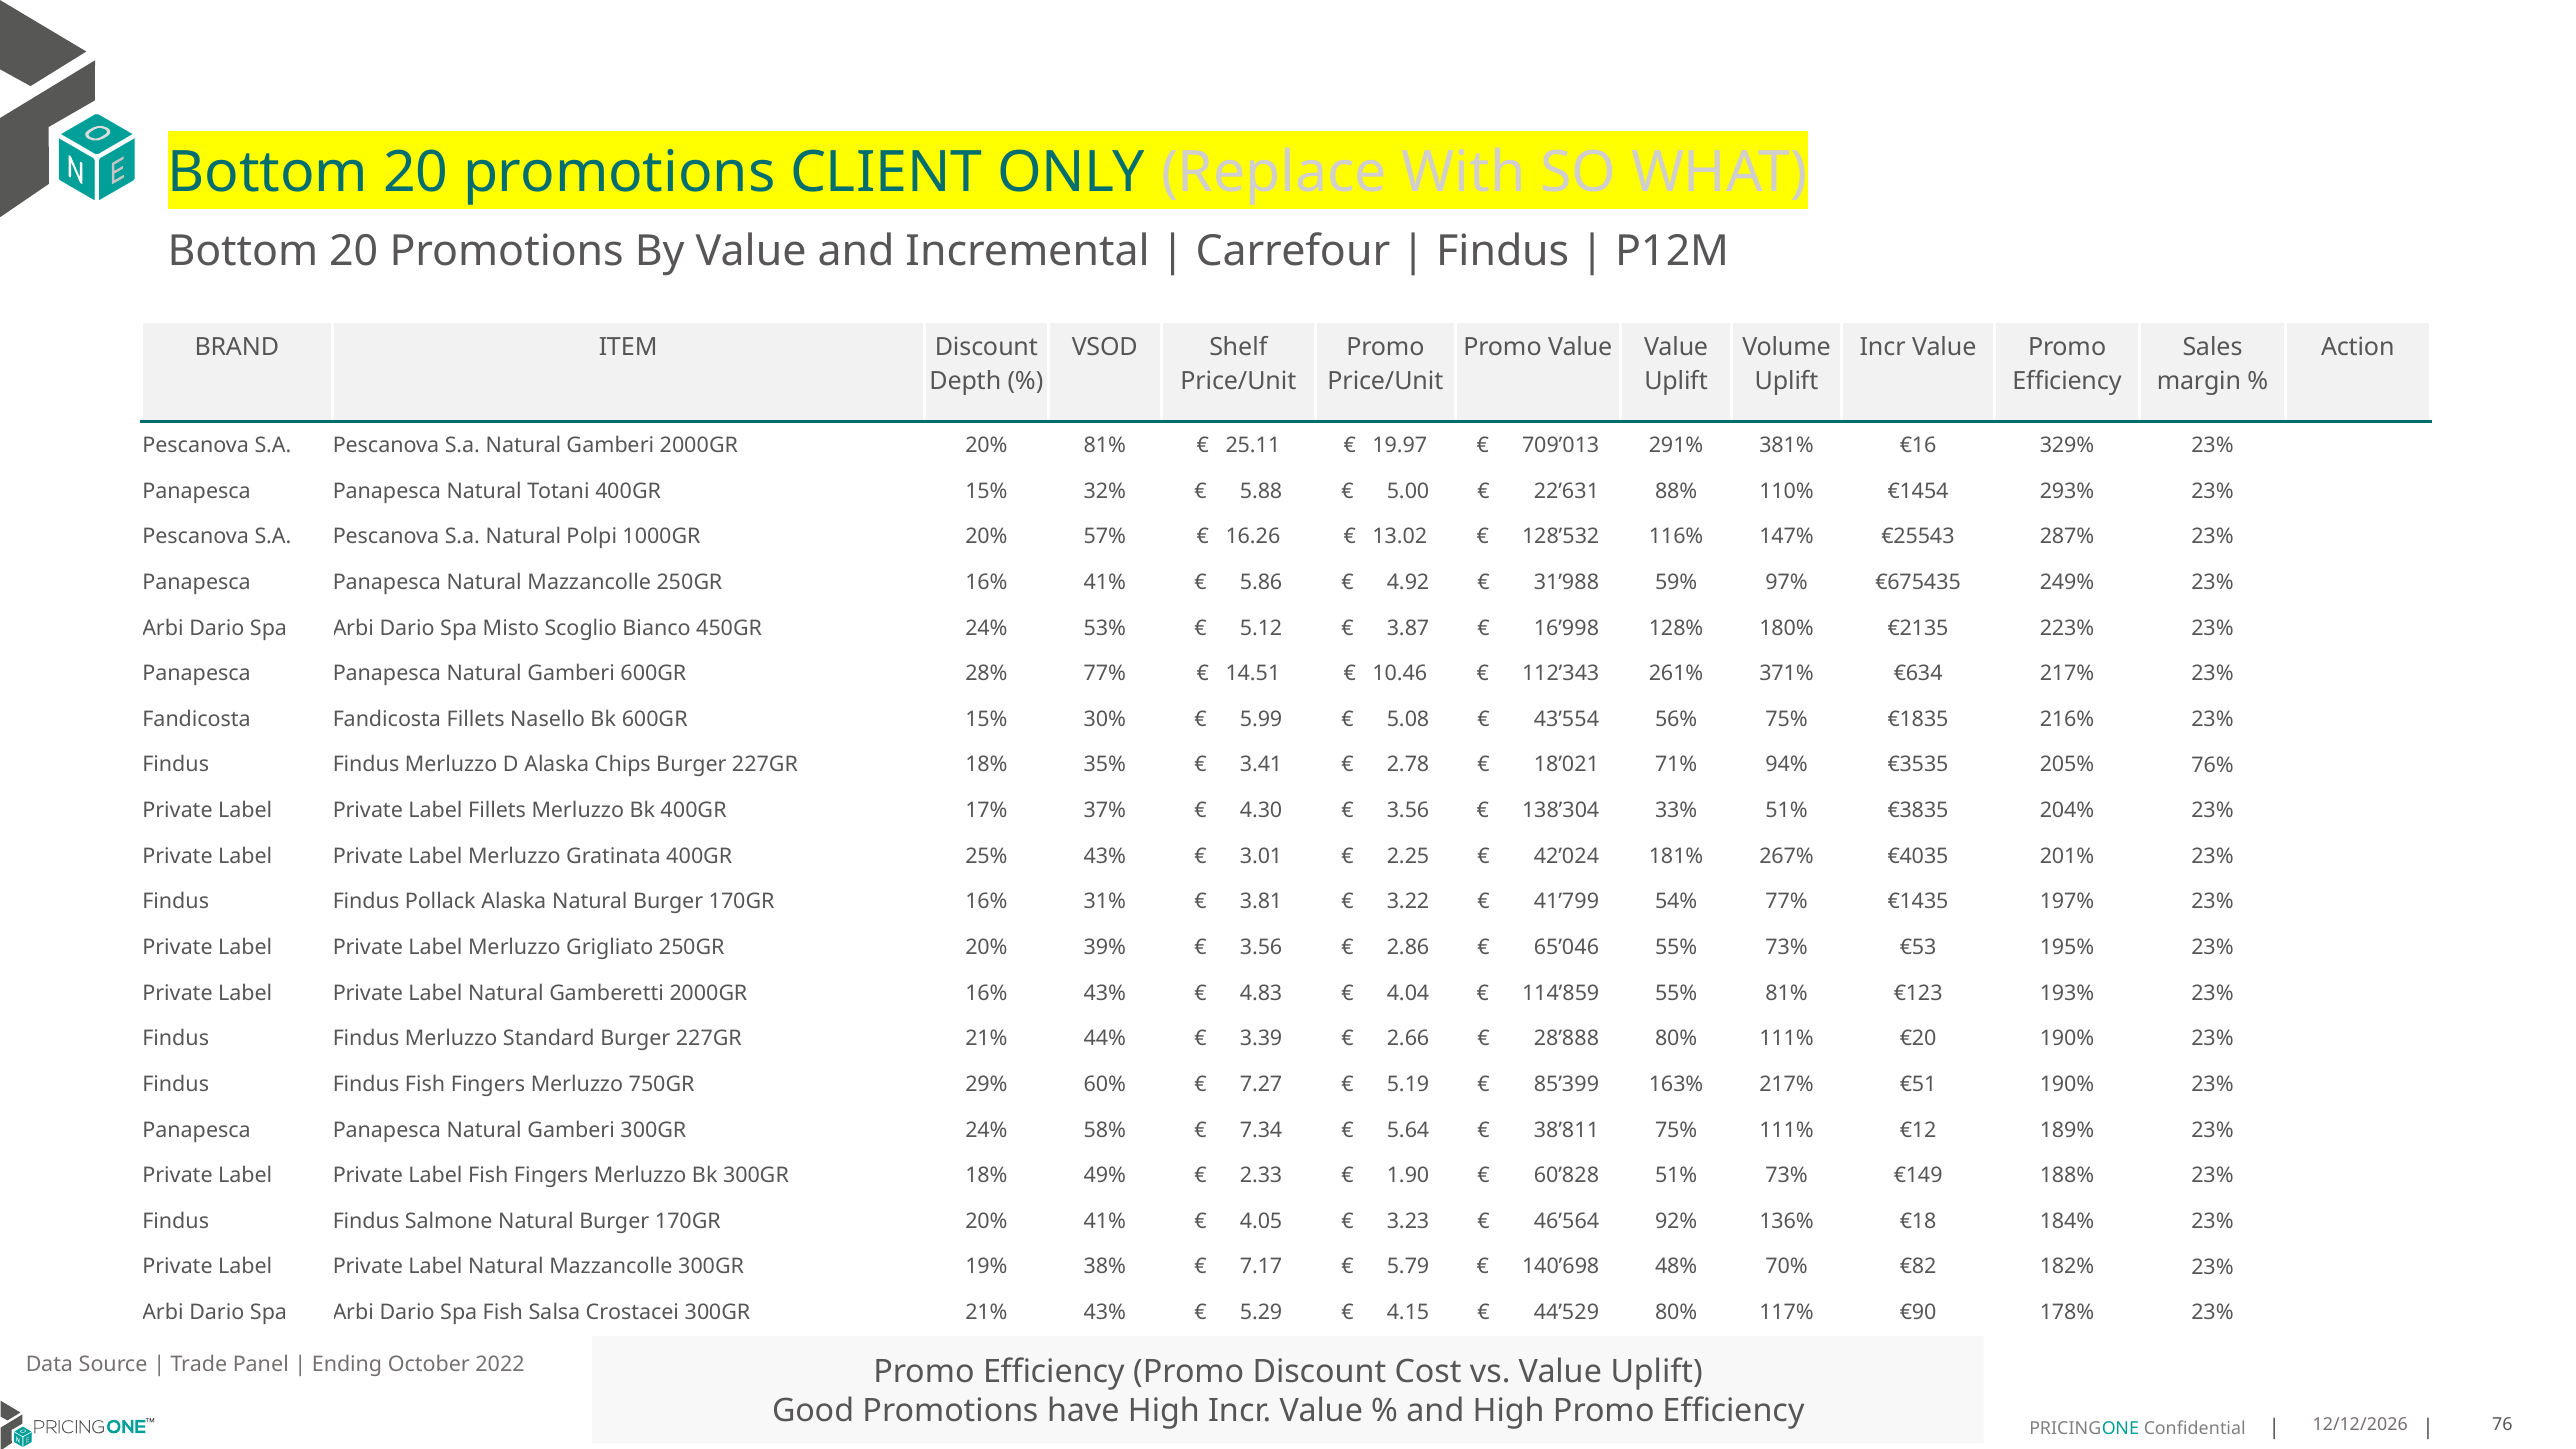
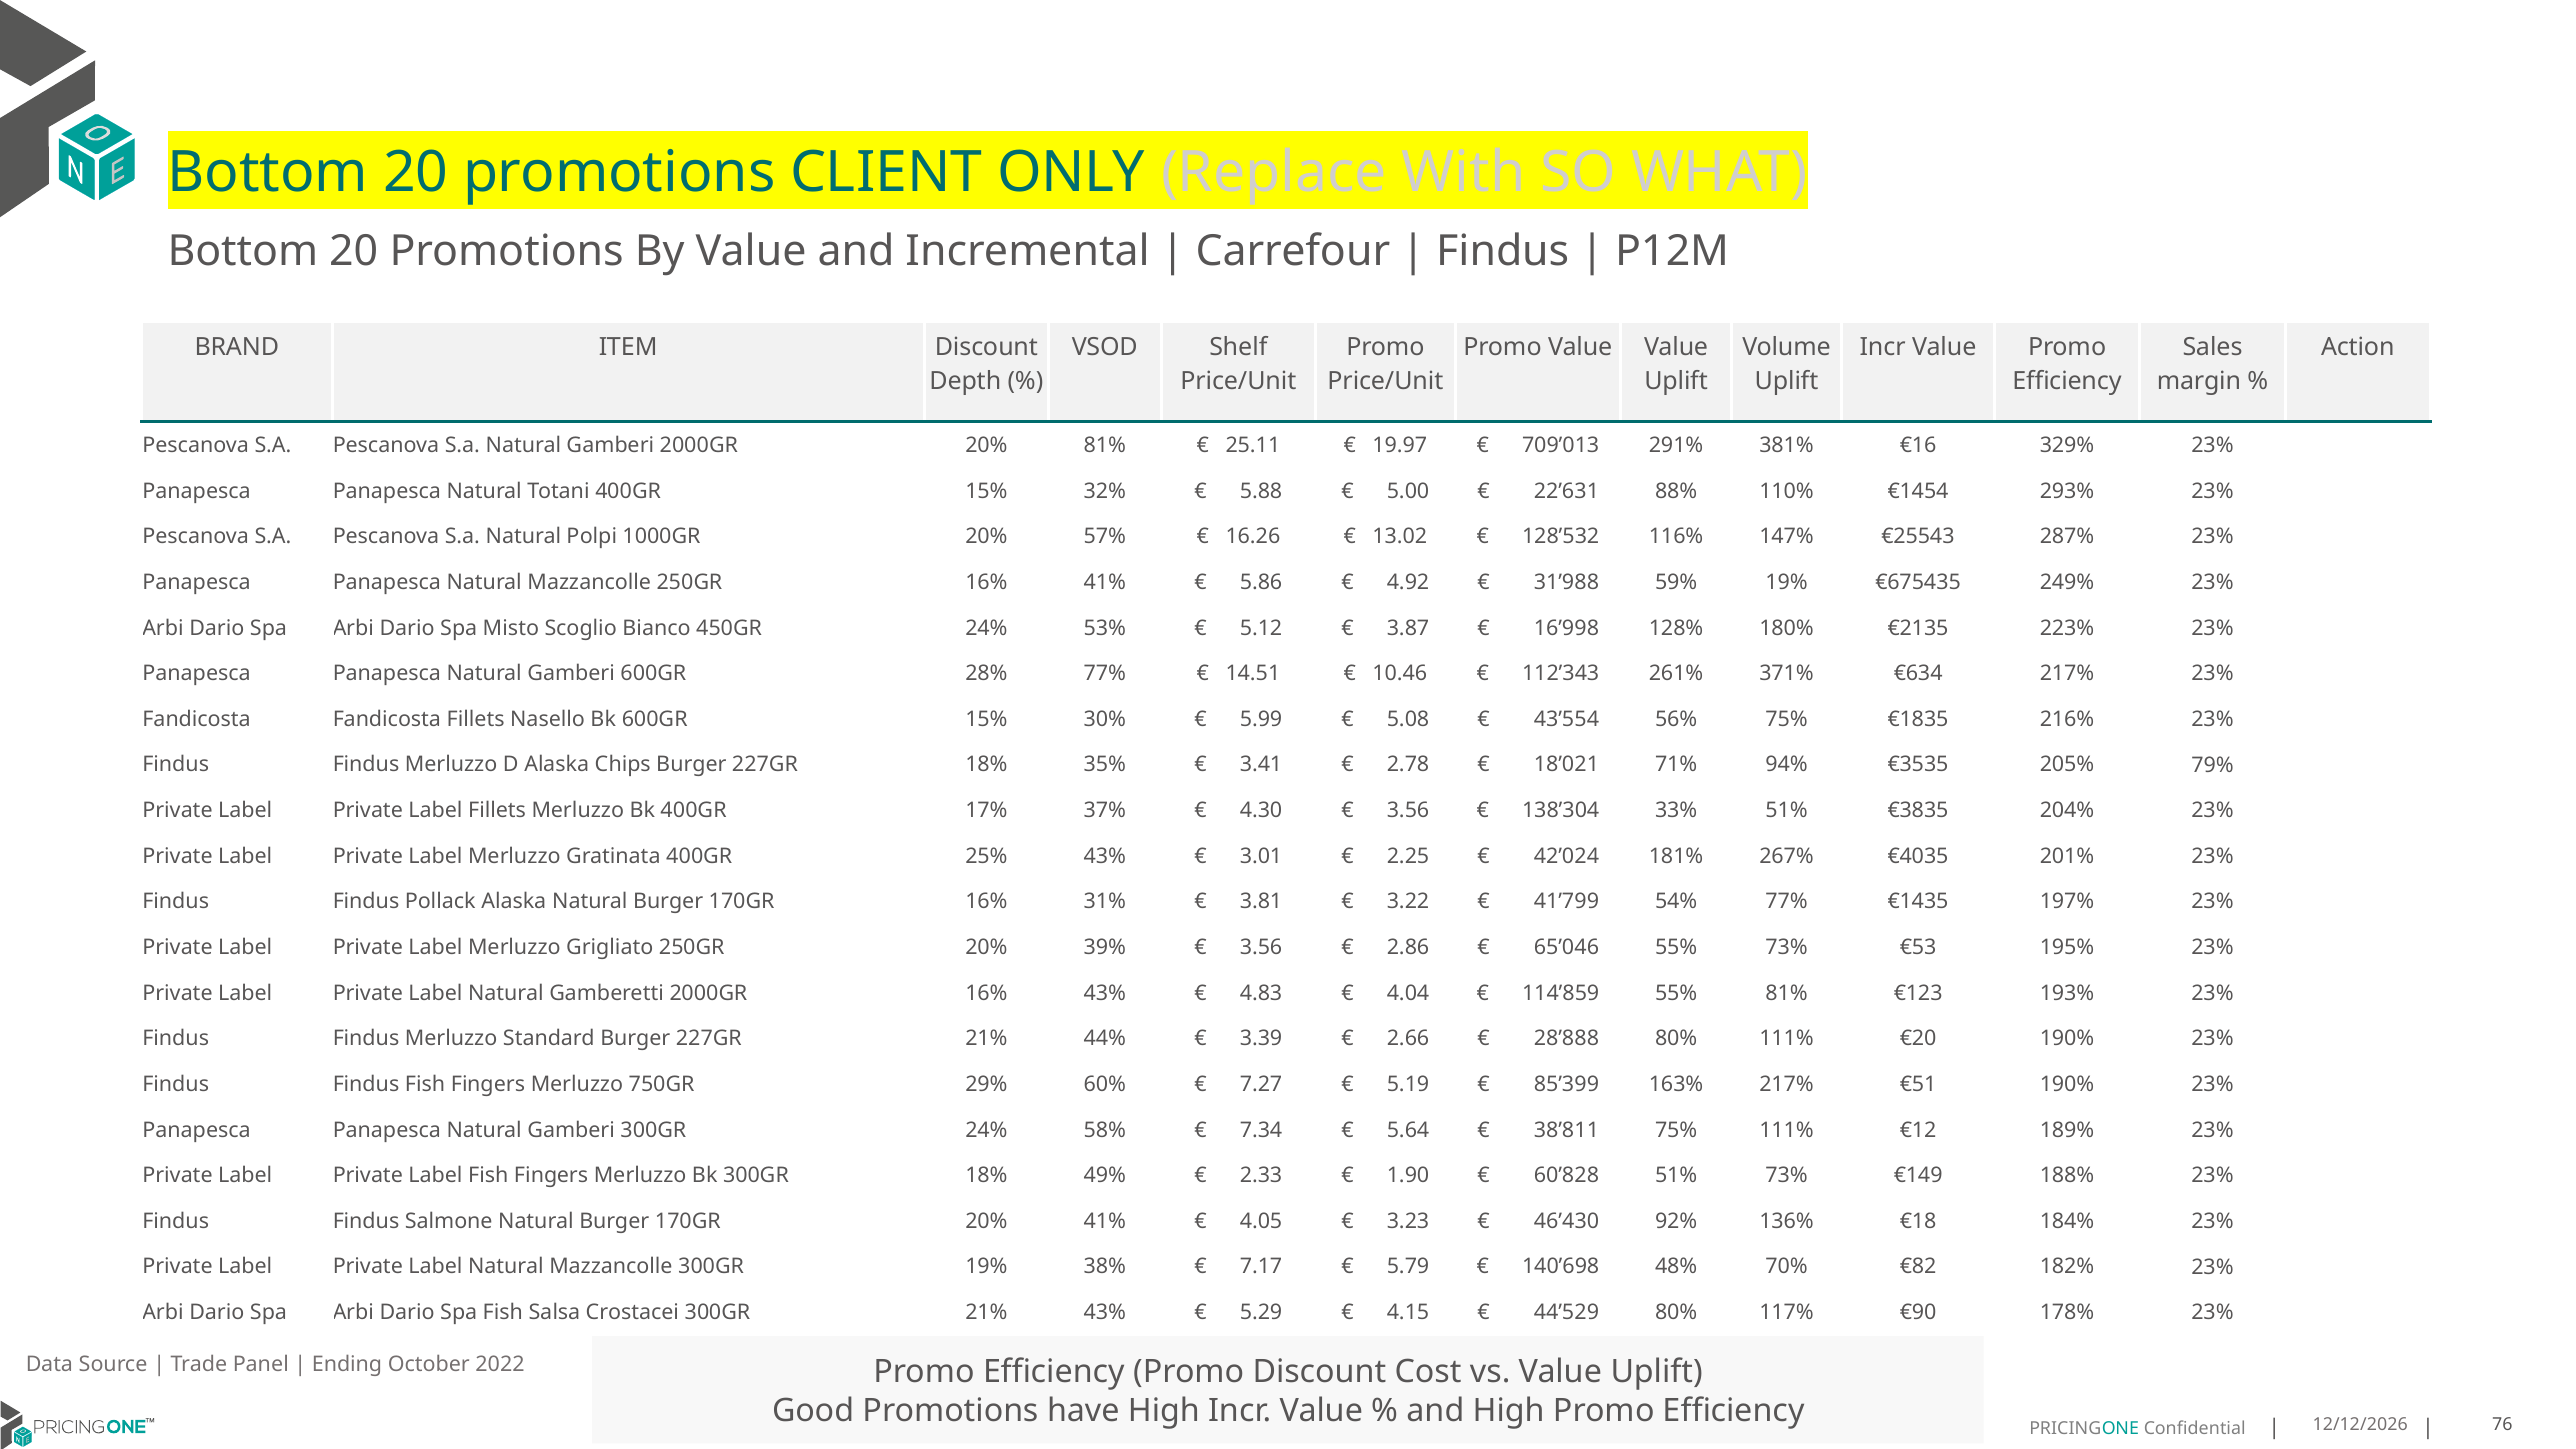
59% 97%: 97% -> 19%
76%: 76% -> 79%
46’564: 46’564 -> 46’430
